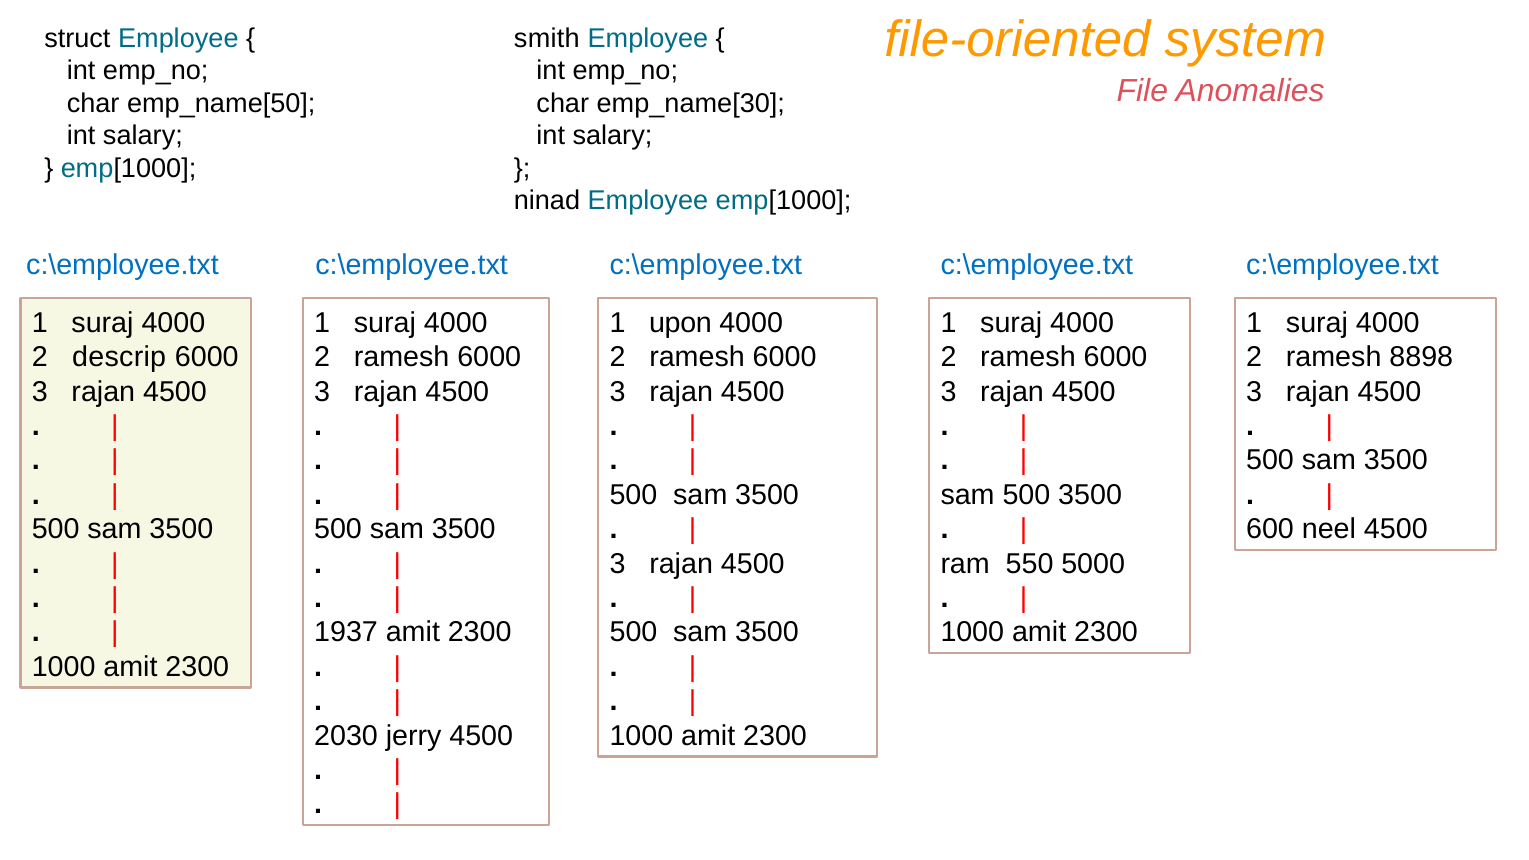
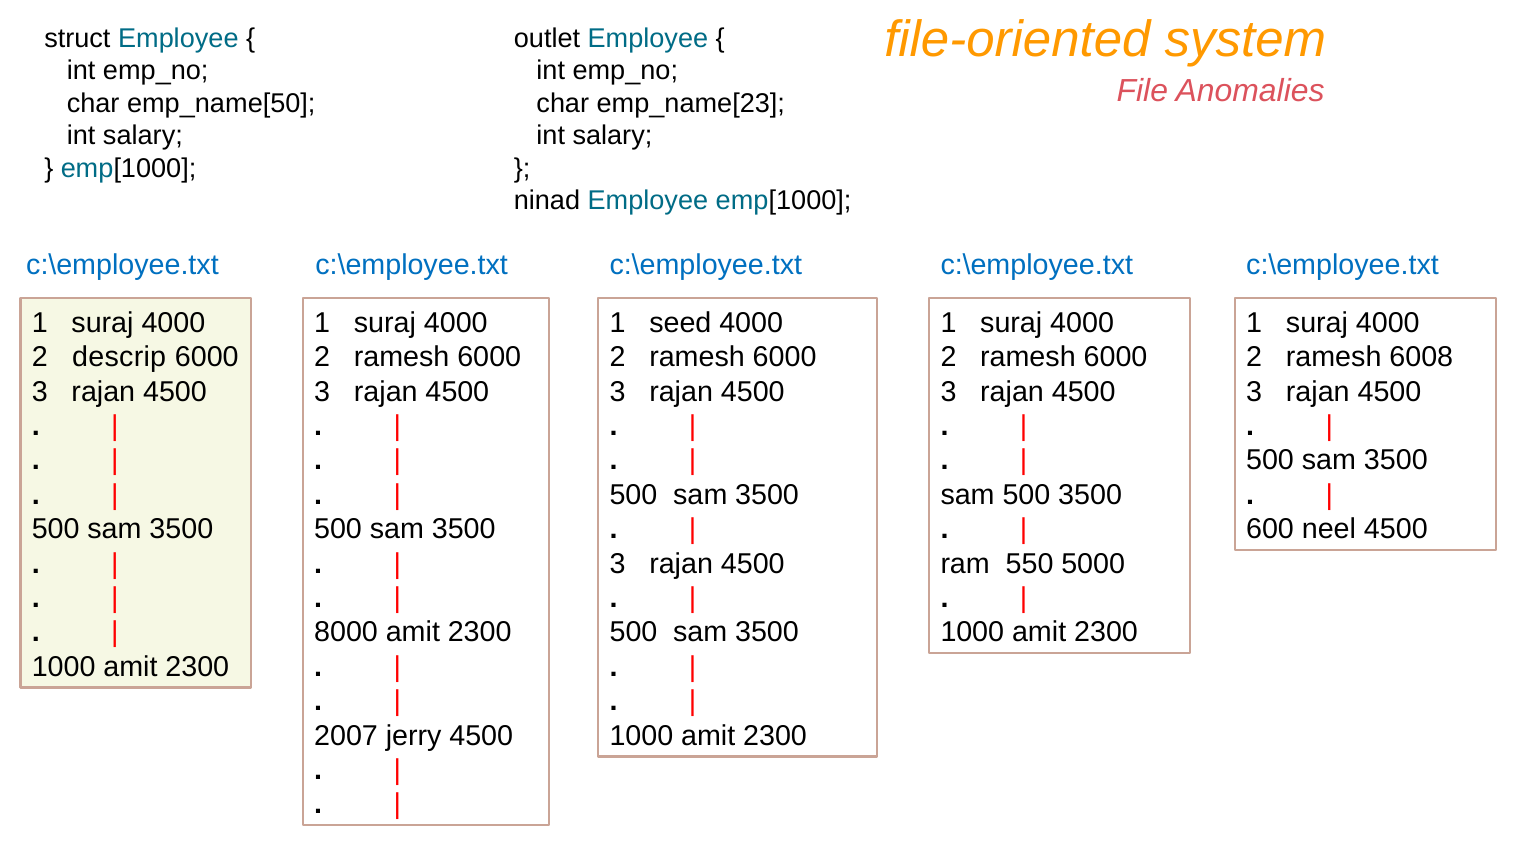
smith: smith -> outlet
emp_name[30: emp_name[30 -> emp_name[23
upon: upon -> seed
8898: 8898 -> 6008
1937: 1937 -> 8000
2030: 2030 -> 2007
